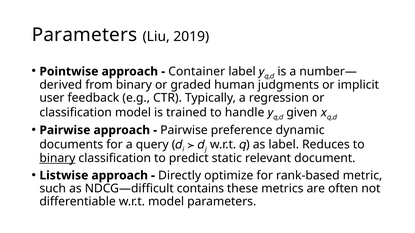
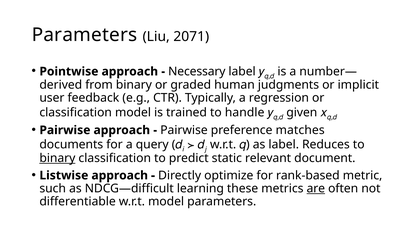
2019: 2019 -> 2071
Container: Container -> Necessary
dynamic: dynamic -> matches
contains: contains -> learning
are underline: none -> present
